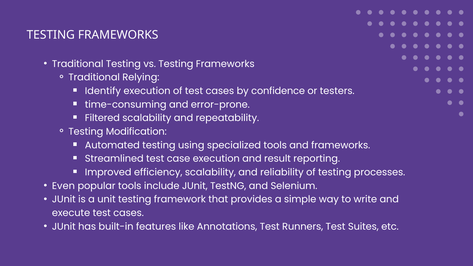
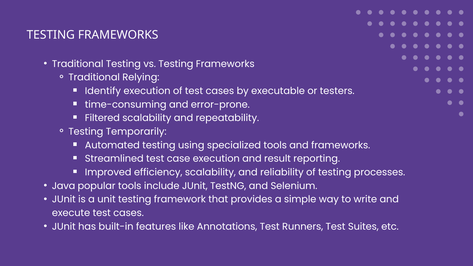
confidence: confidence -> executable
Modification: Modification -> Temporarily
Even: Even -> Java
